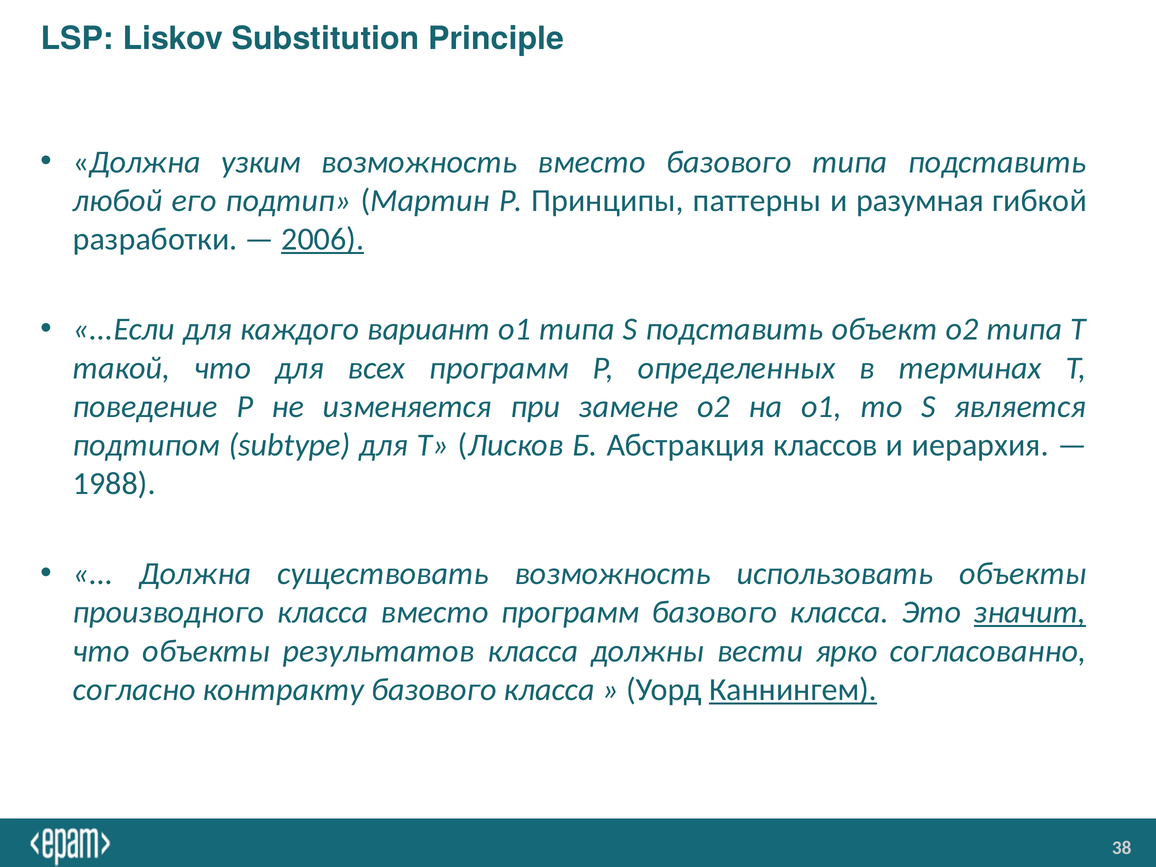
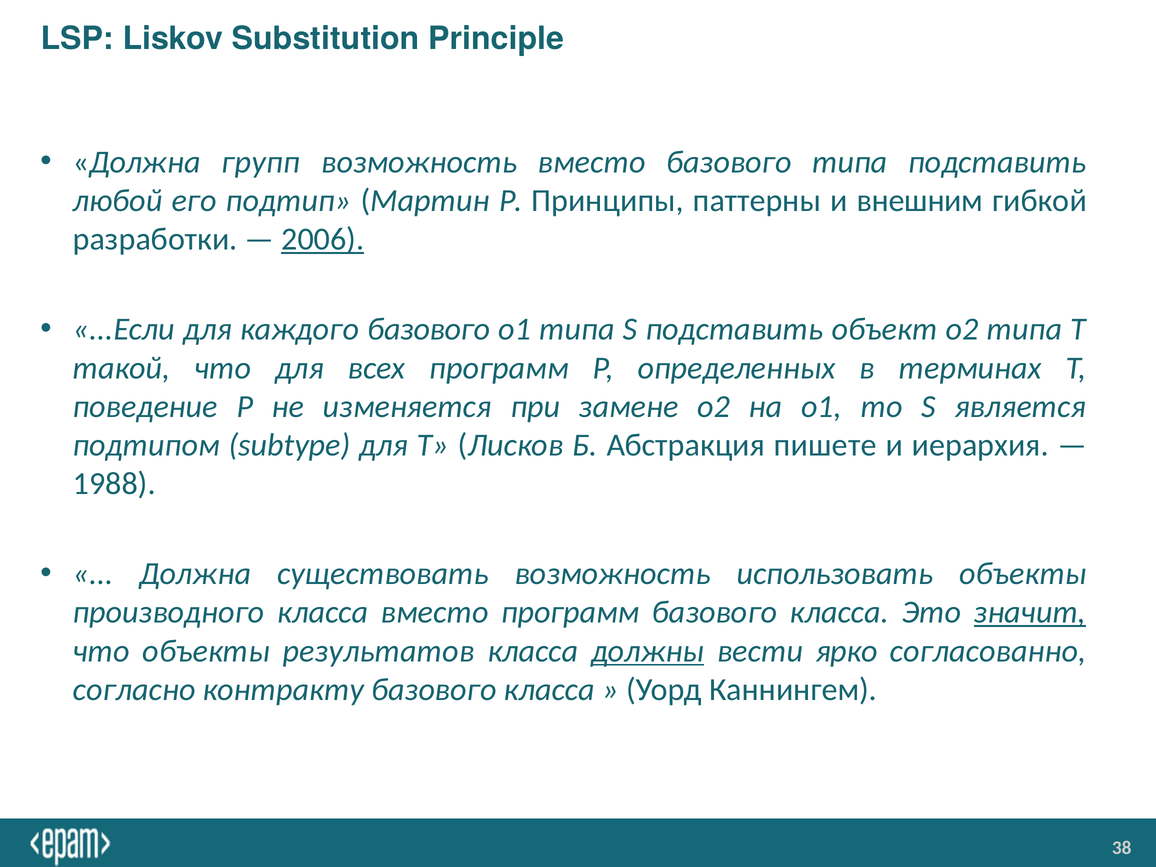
узким: узким -> групп
разумная: разумная -> внешним
каждого вариант: вариант -> базового
классов: классов -> пишете
должны underline: none -> present
Каннингем underline: present -> none
